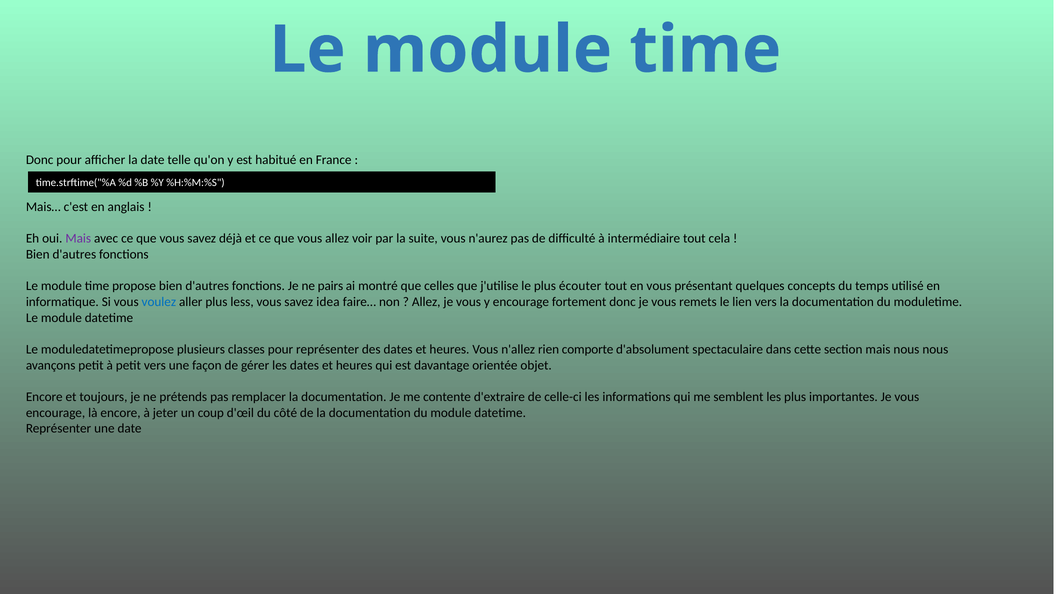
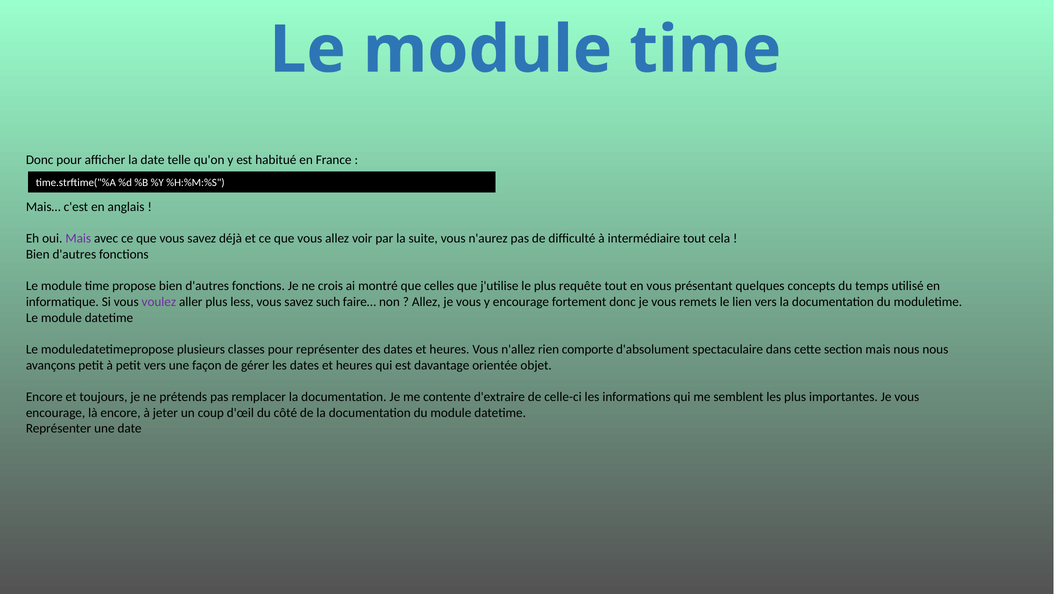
pairs: pairs -> crois
écouter: écouter -> requête
voulez colour: blue -> purple
idea: idea -> such
